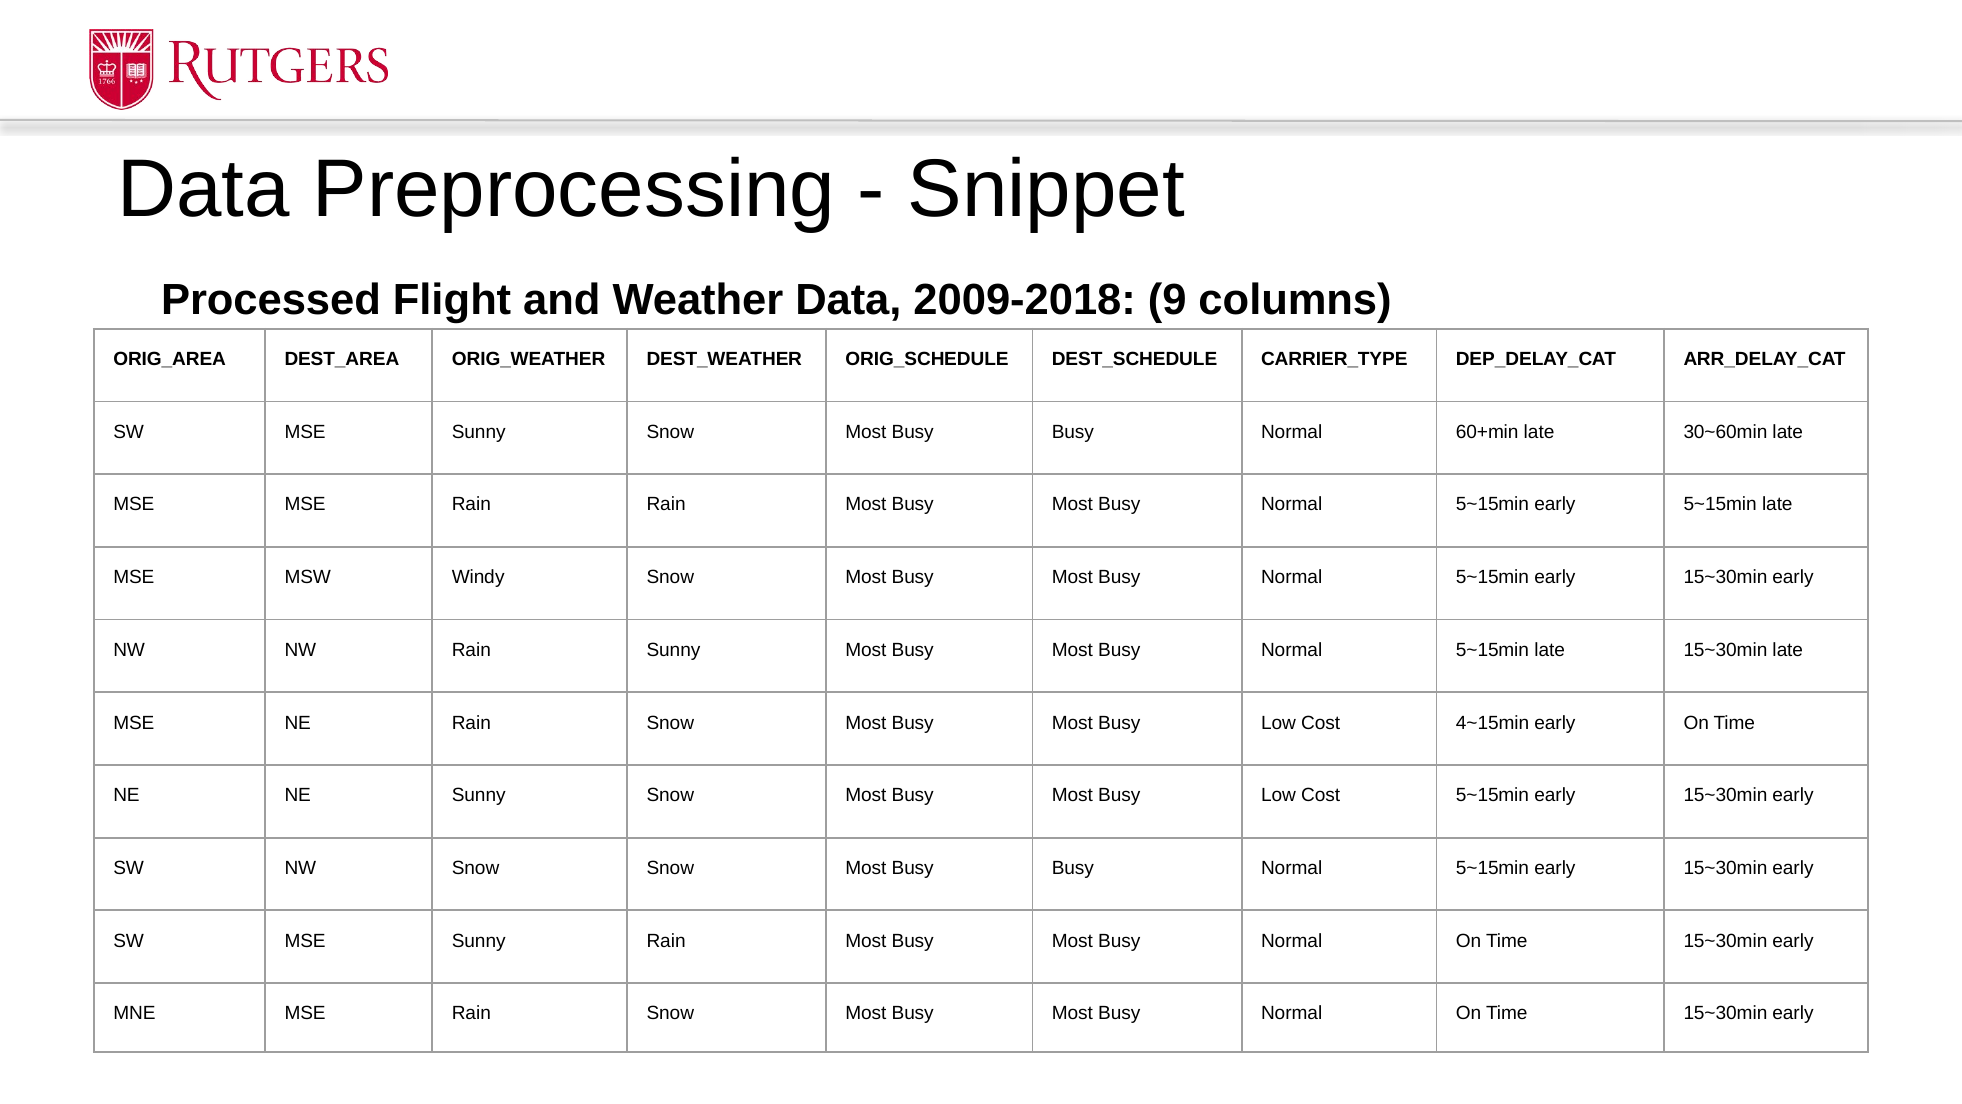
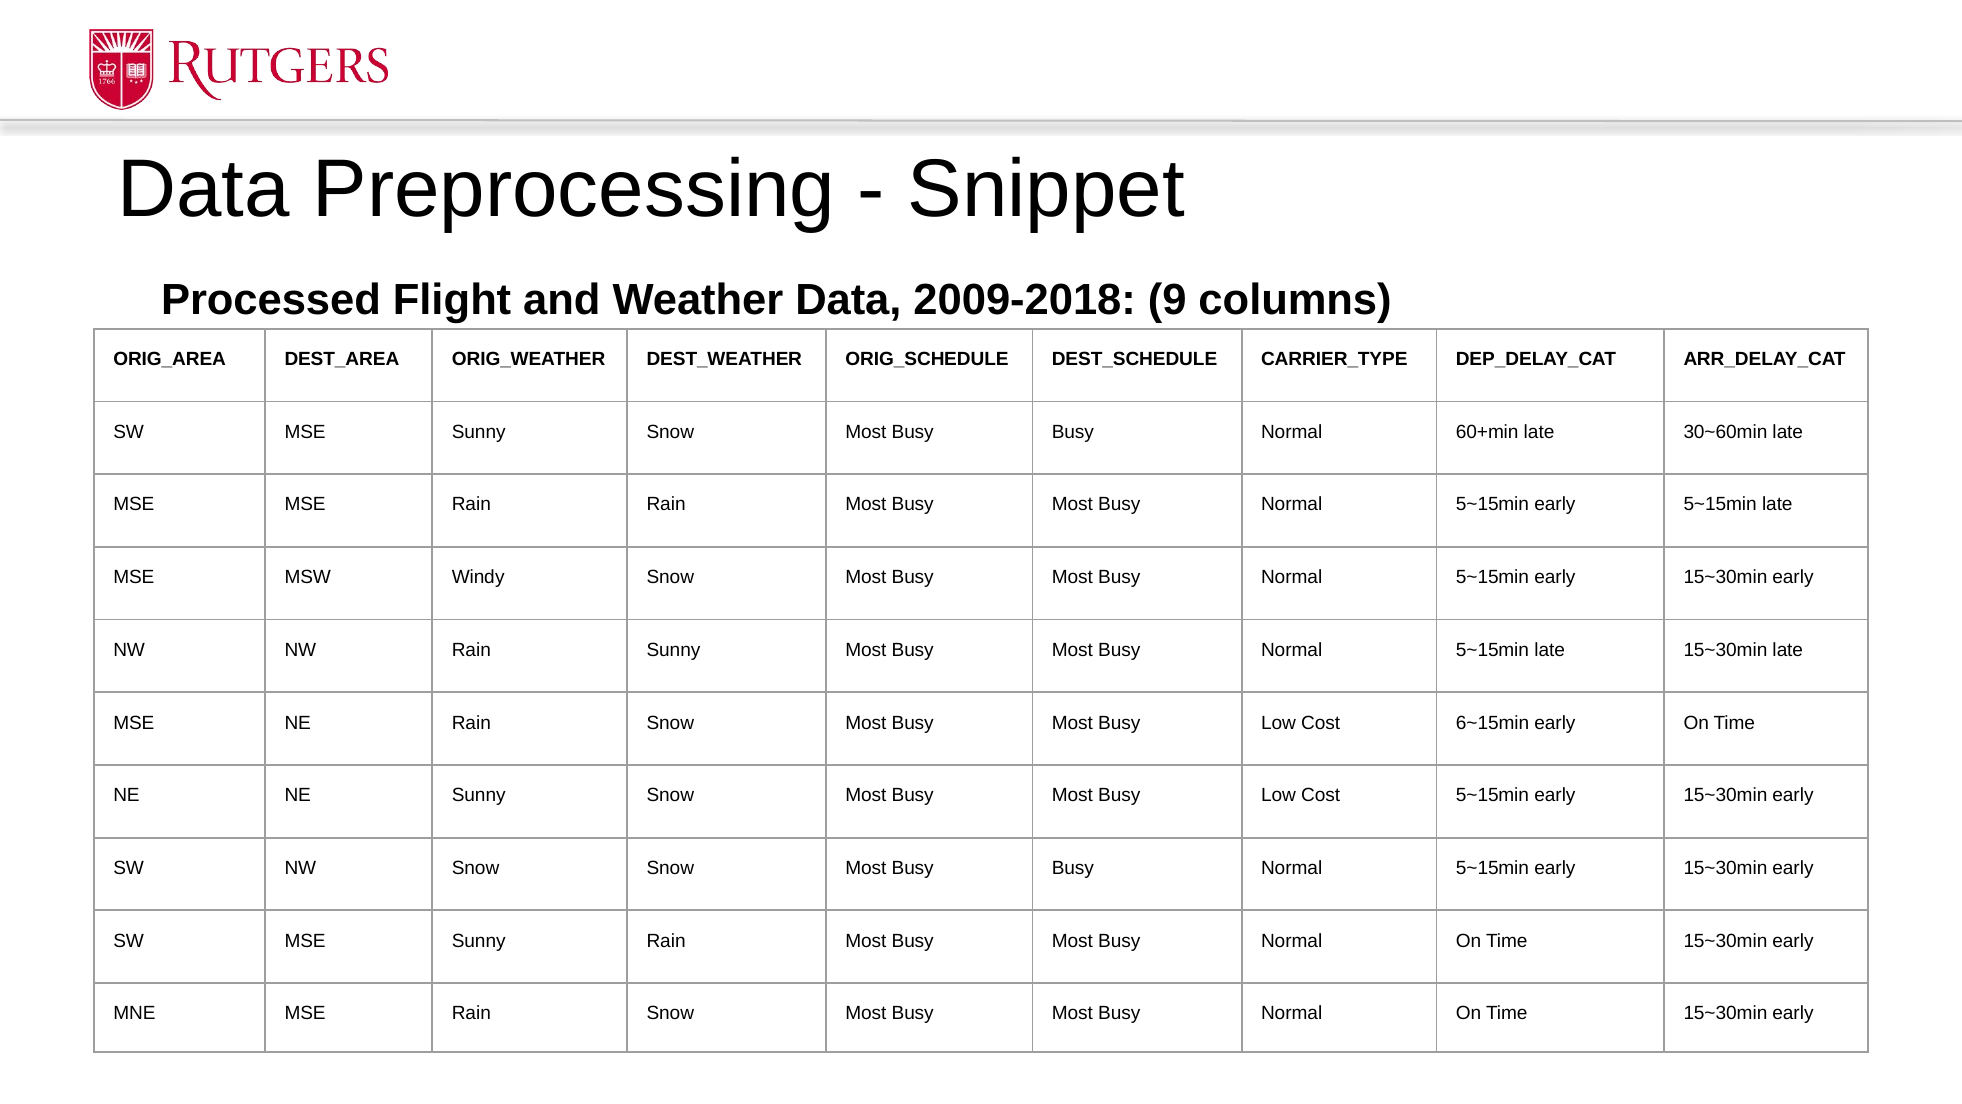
4~15min: 4~15min -> 6~15min
